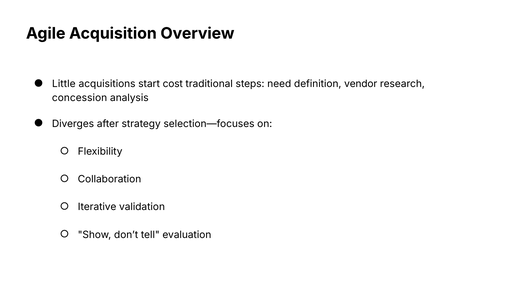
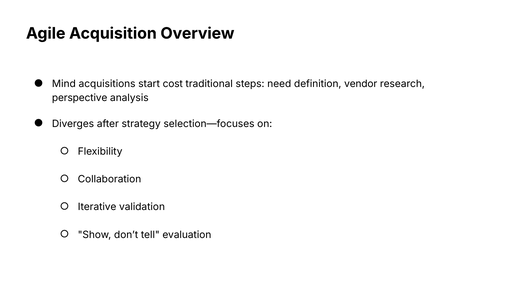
Little: Little -> Mind
concession: concession -> perspective
